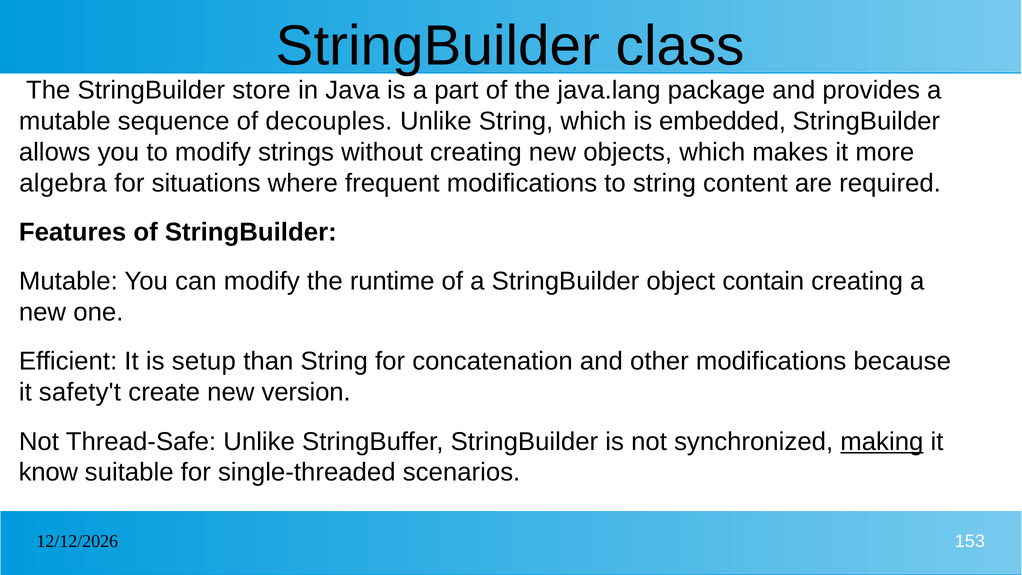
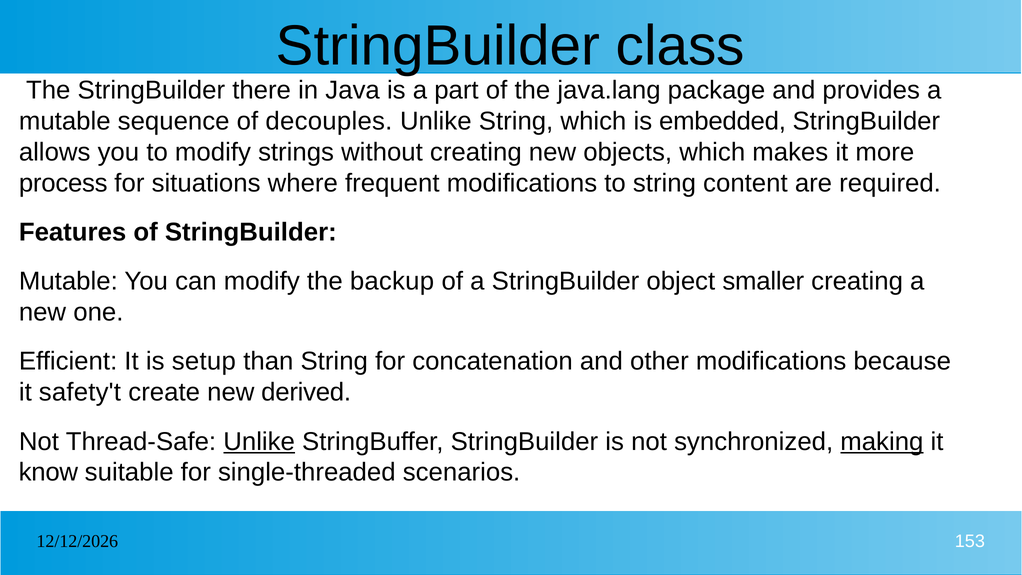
store: store -> there
algebra: algebra -> process
runtime: runtime -> backup
contain: contain -> smaller
version: version -> derived
Unlike at (259, 441) underline: none -> present
